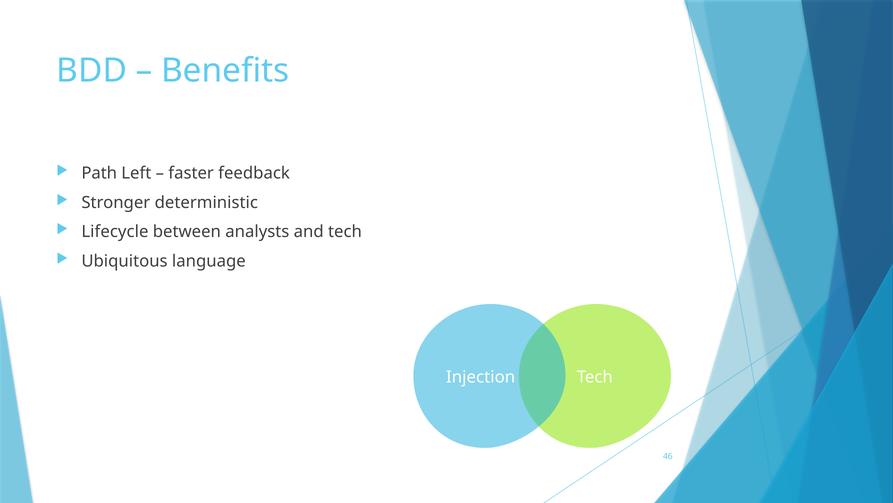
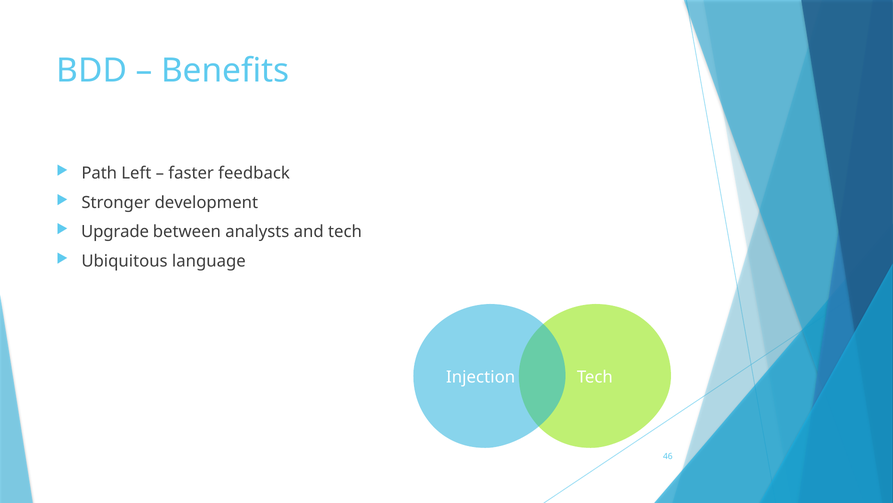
deterministic: deterministic -> development
Lifecycle: Lifecycle -> Upgrade
